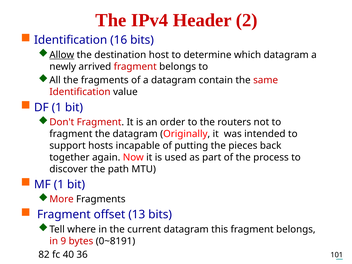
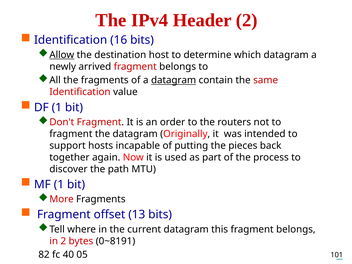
datagram at (174, 80) underline: none -> present
in 9: 9 -> 2
36: 36 -> 05
